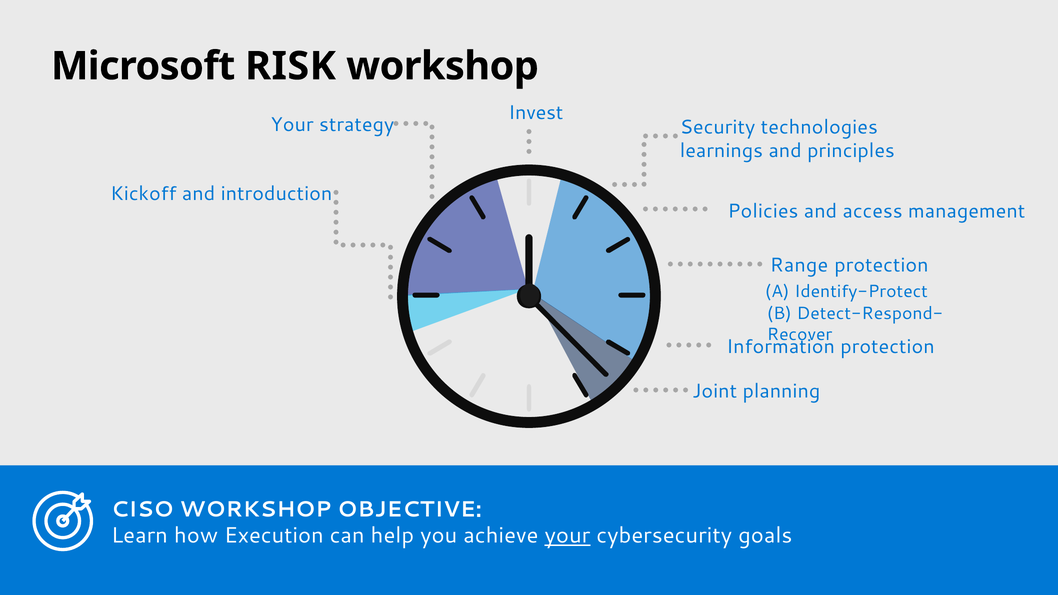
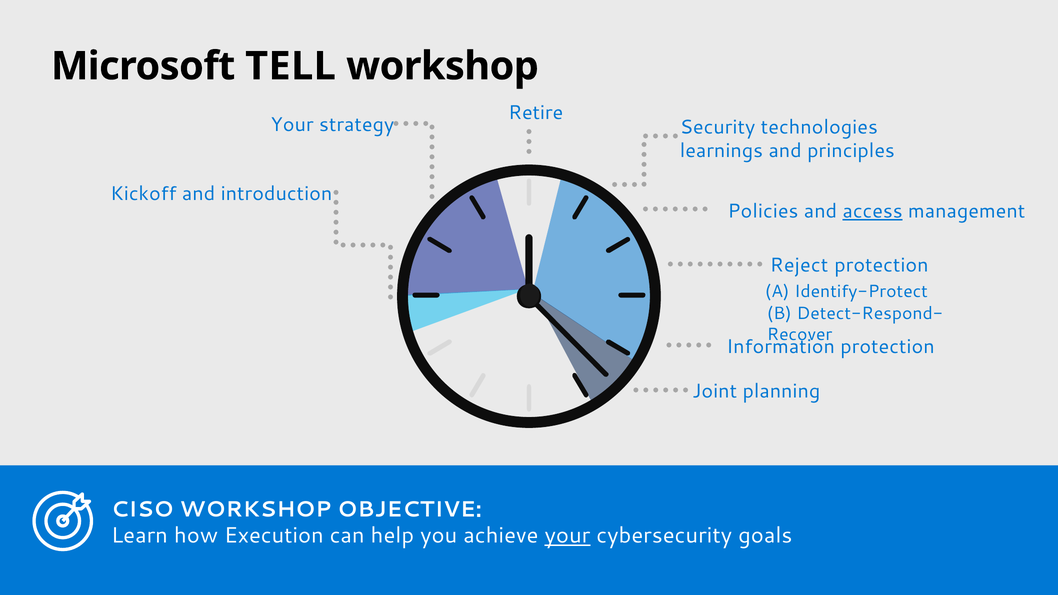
RISK: RISK -> TELL
Invest: Invest -> Retire
access underline: none -> present
Range: Range -> Reject
